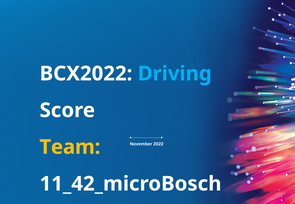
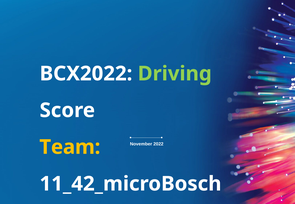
Driving colour: light blue -> light green
